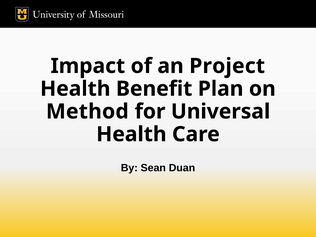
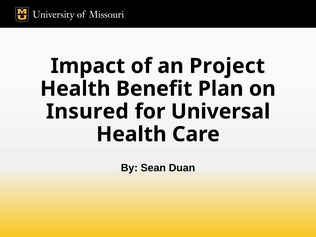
Method: Method -> Insured
